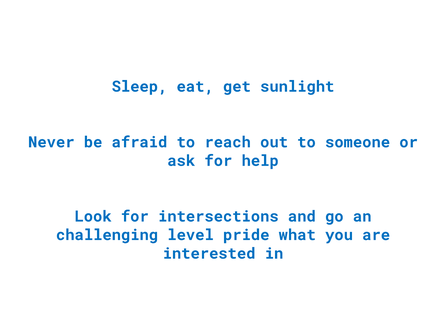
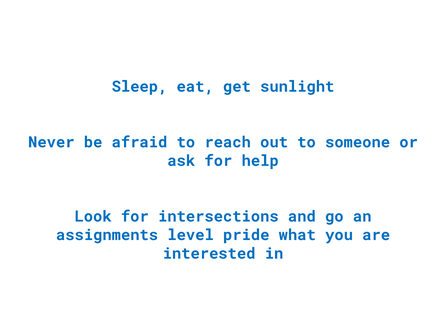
challenging: challenging -> assignments
